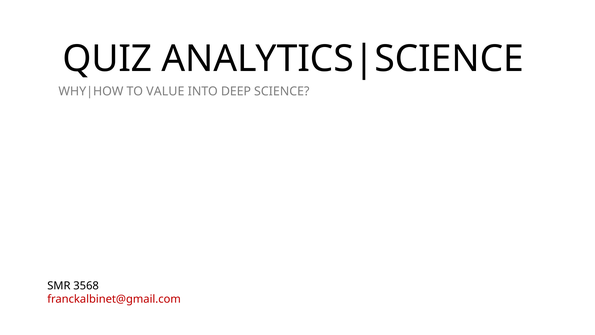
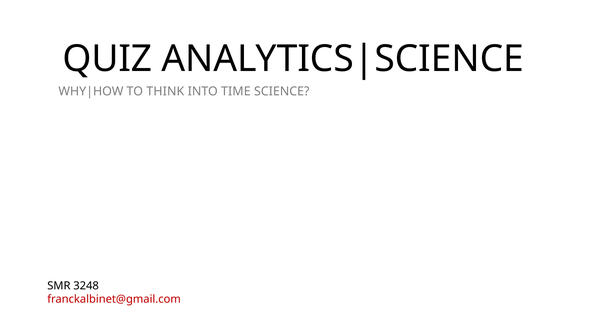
VALUE: VALUE -> THINK
DEEP: DEEP -> TIME
3568: 3568 -> 3248
